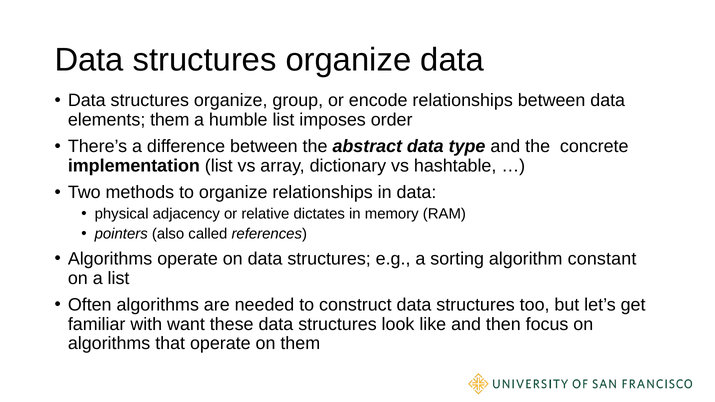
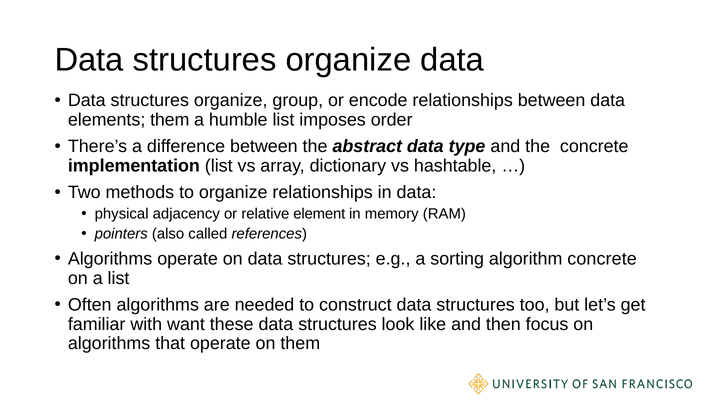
dictates: dictates -> element
algorithm constant: constant -> concrete
